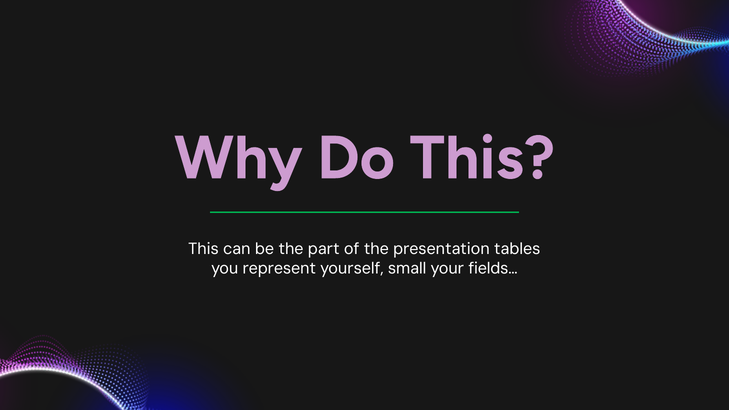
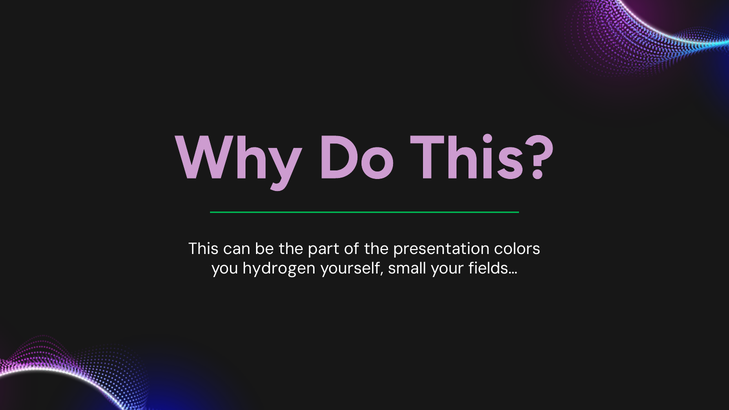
tables: tables -> colors
represent: represent -> hydrogen
